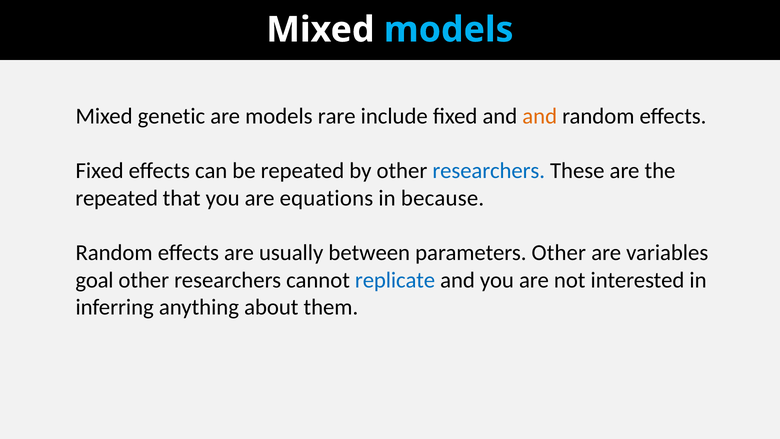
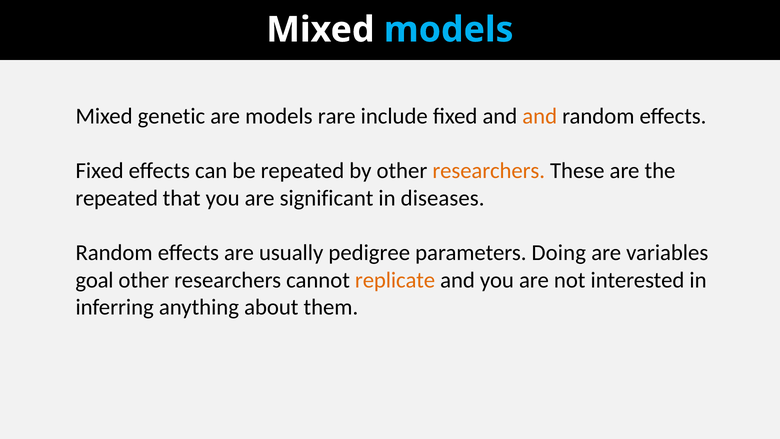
researchers at (489, 171) colour: blue -> orange
equations: equations -> significant
because: because -> diseases
between: between -> pedigree
parameters Other: Other -> Doing
replicate colour: blue -> orange
